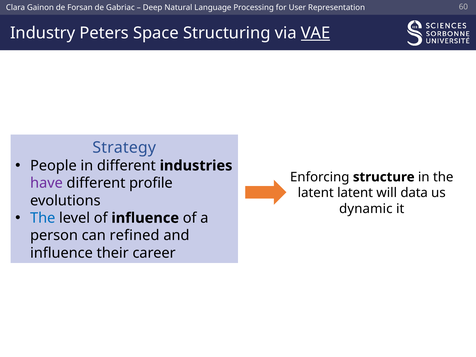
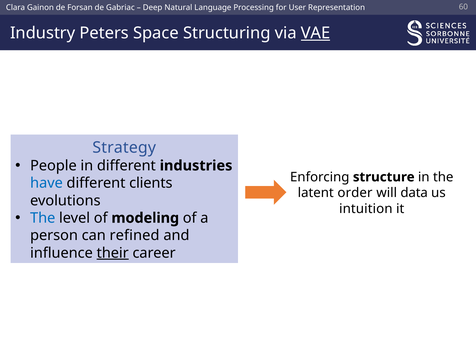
have colour: purple -> blue
profile: profile -> clients
latent latent: latent -> order
dynamic: dynamic -> intuition
of influence: influence -> modeling
their underline: none -> present
